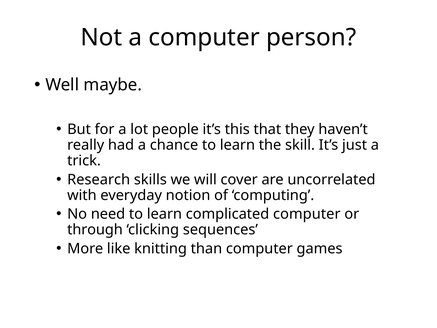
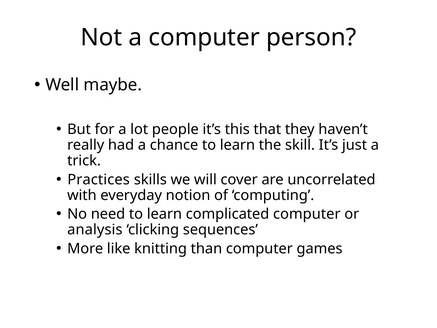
Research: Research -> Practices
through: through -> analysis
